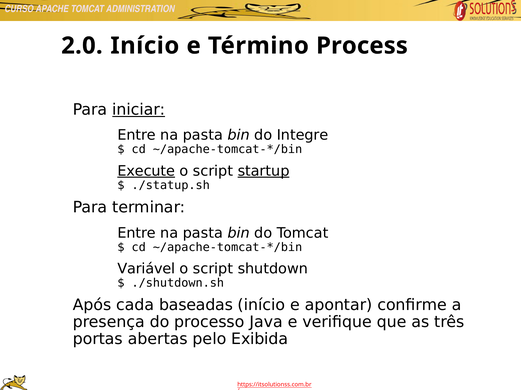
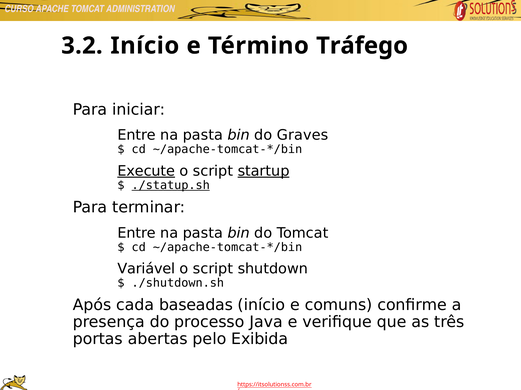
2.0: 2.0 -> 3.2
Process: Process -> Tráfego
iniciar underline: present -> none
Integre: Integre -> Graves
./statup.sh underline: none -> present
apontar: apontar -> comuns
